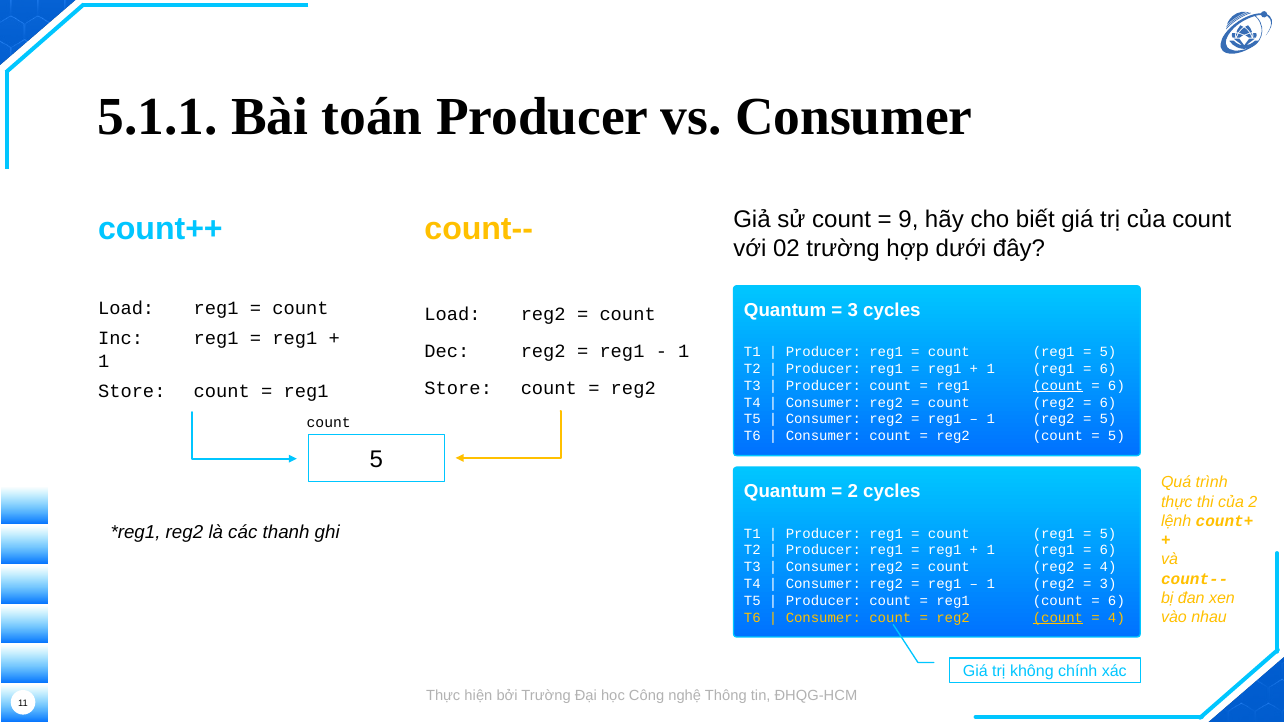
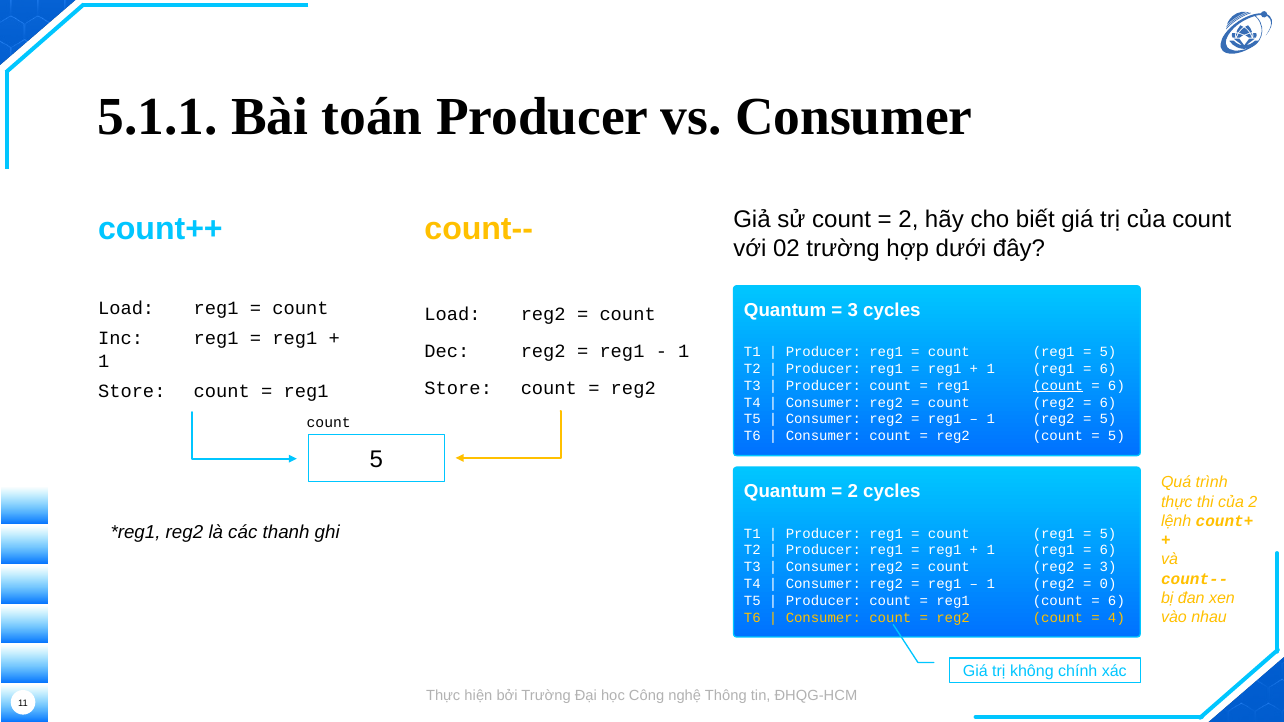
9 at (908, 219): 9 -> 2
4 at (1108, 567): 4 -> 3
3 at (1108, 584): 3 -> 0
count at (1058, 618) underline: present -> none
